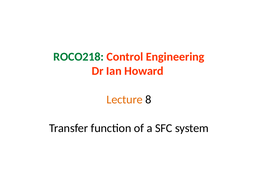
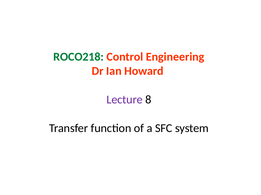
Lecture colour: orange -> purple
